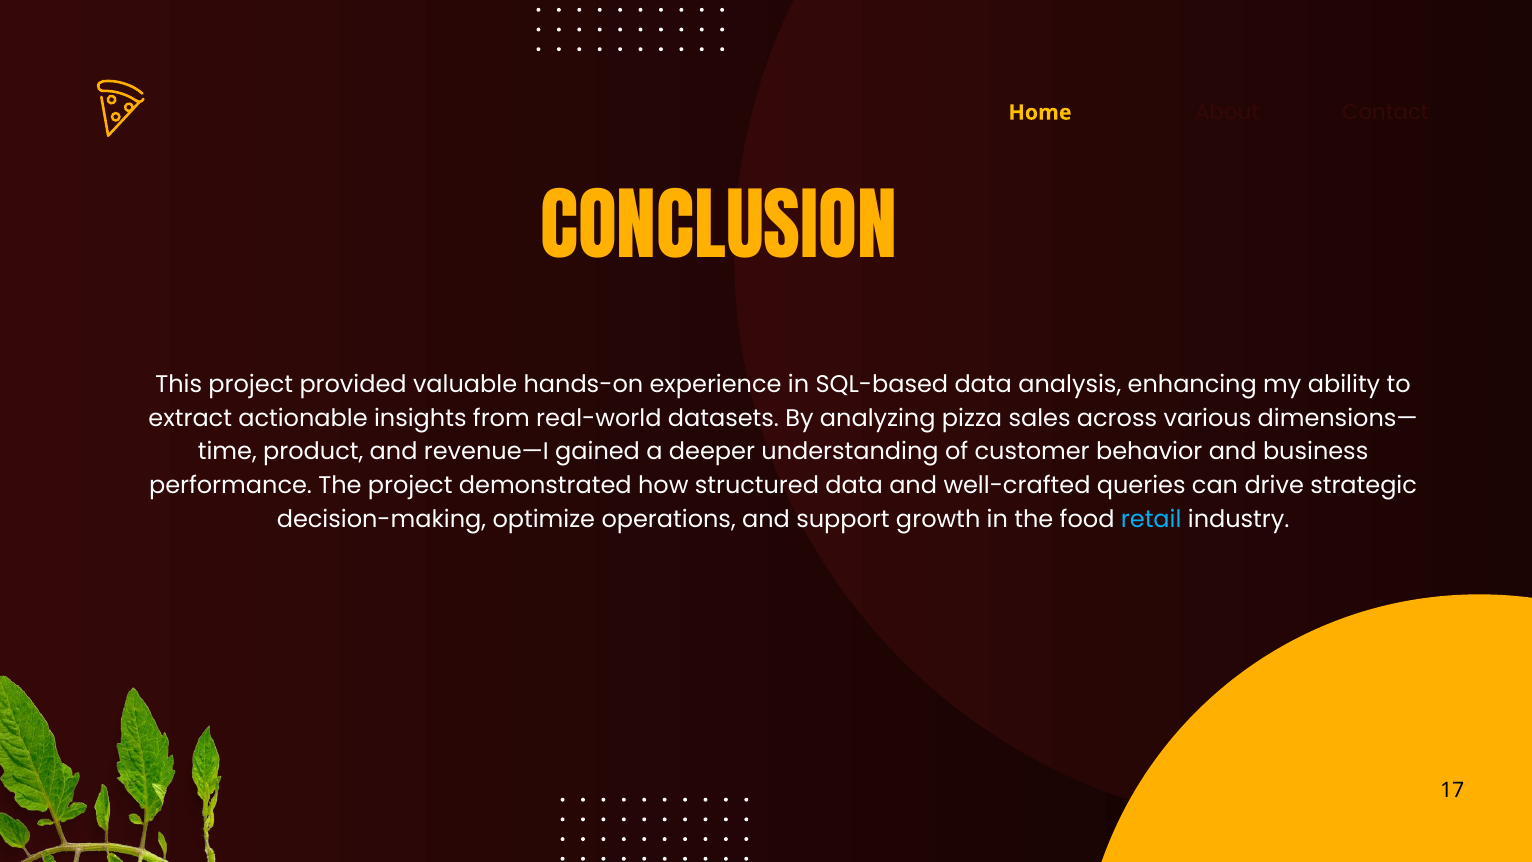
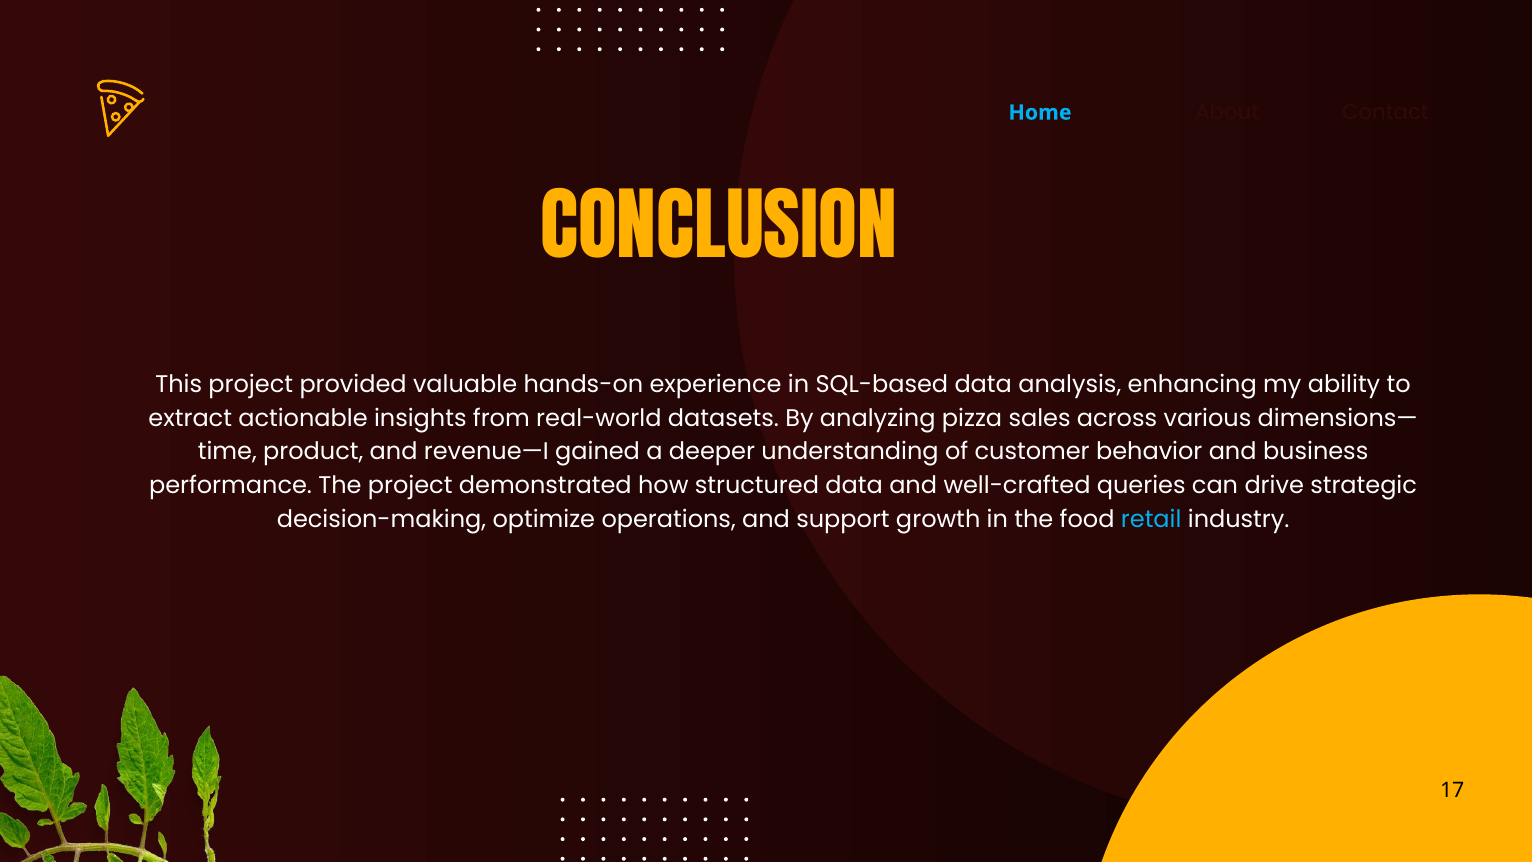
Home colour: yellow -> light blue
